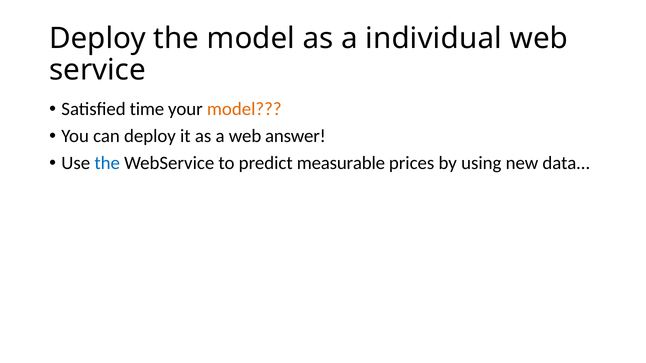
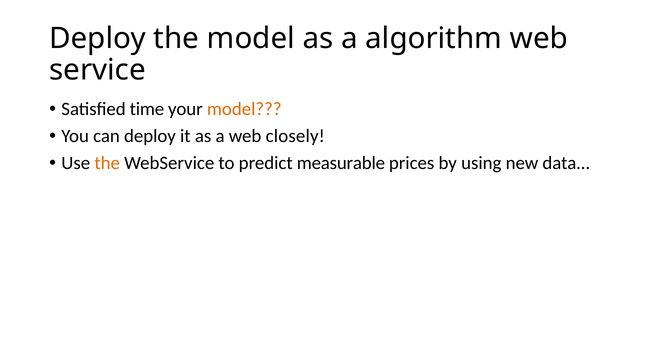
individual: individual -> algorithm
answer: answer -> closely
the at (107, 163) colour: blue -> orange
